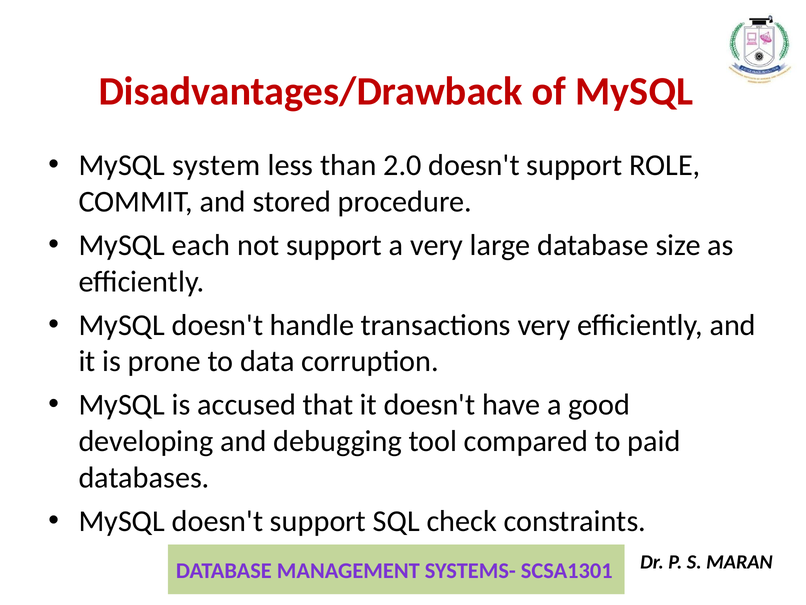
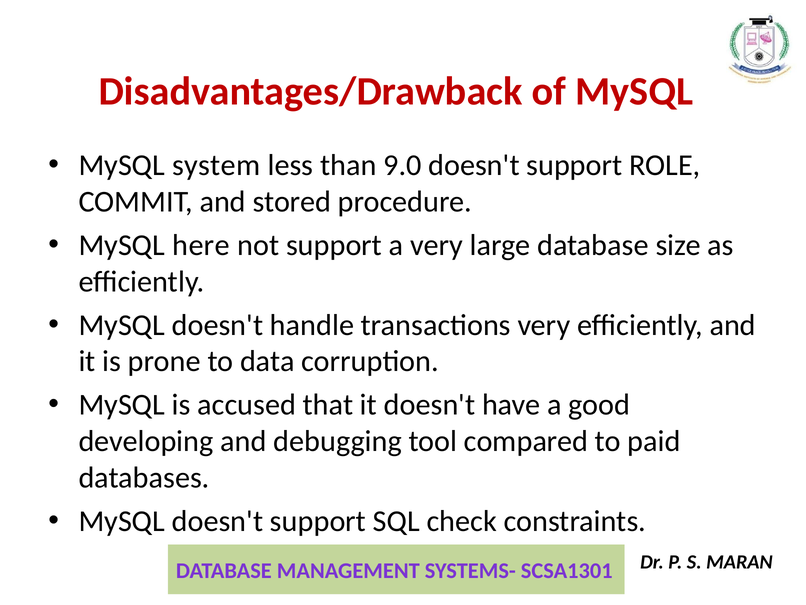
2.0: 2.0 -> 9.0
each: each -> here
